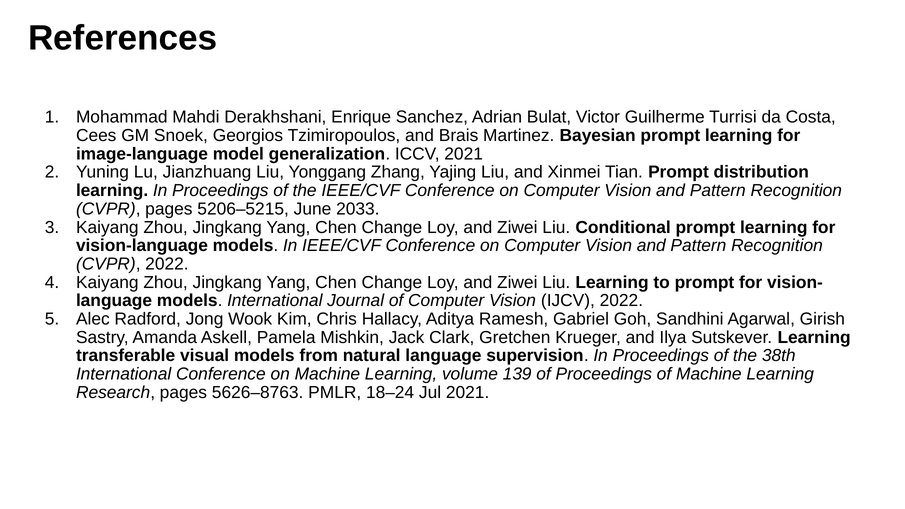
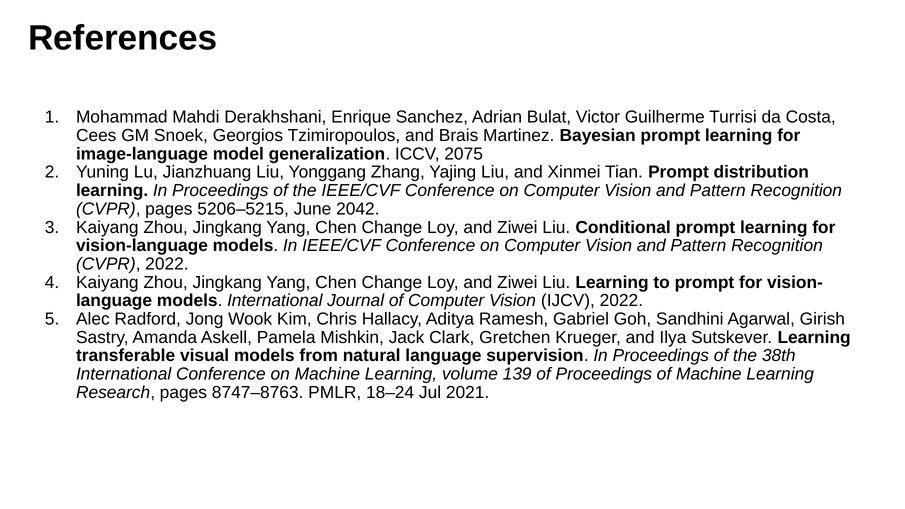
ICCV 2021: 2021 -> 2075
2033: 2033 -> 2042
5626–8763: 5626–8763 -> 8747–8763
